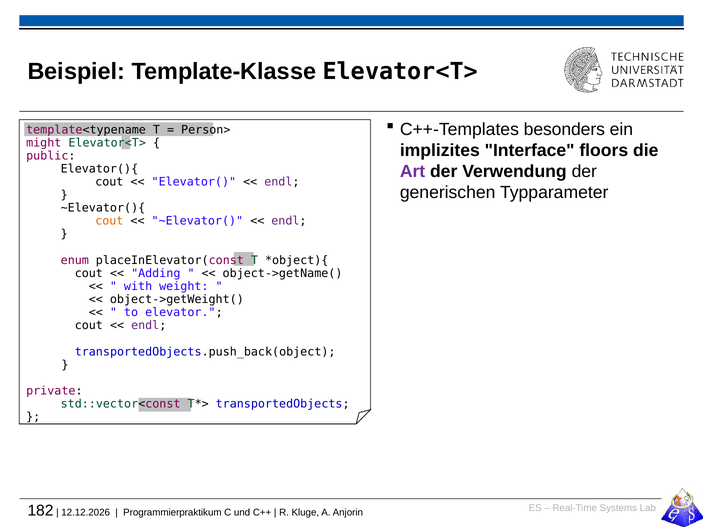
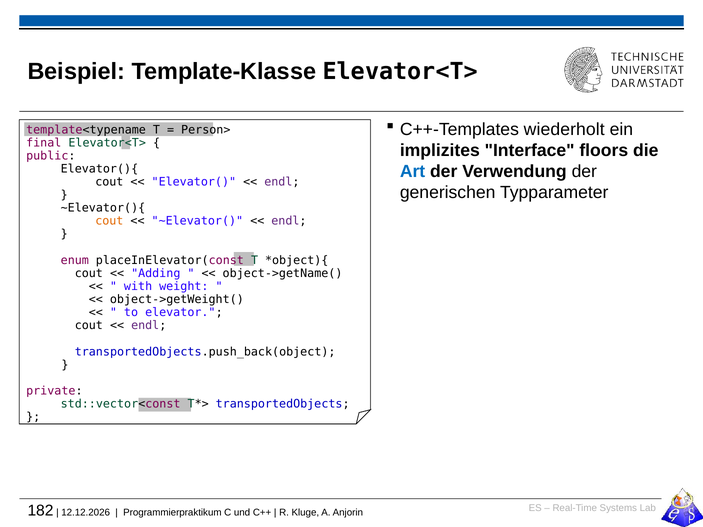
besonders: besonders -> wiederholt
might: might -> final
Art colour: purple -> blue
